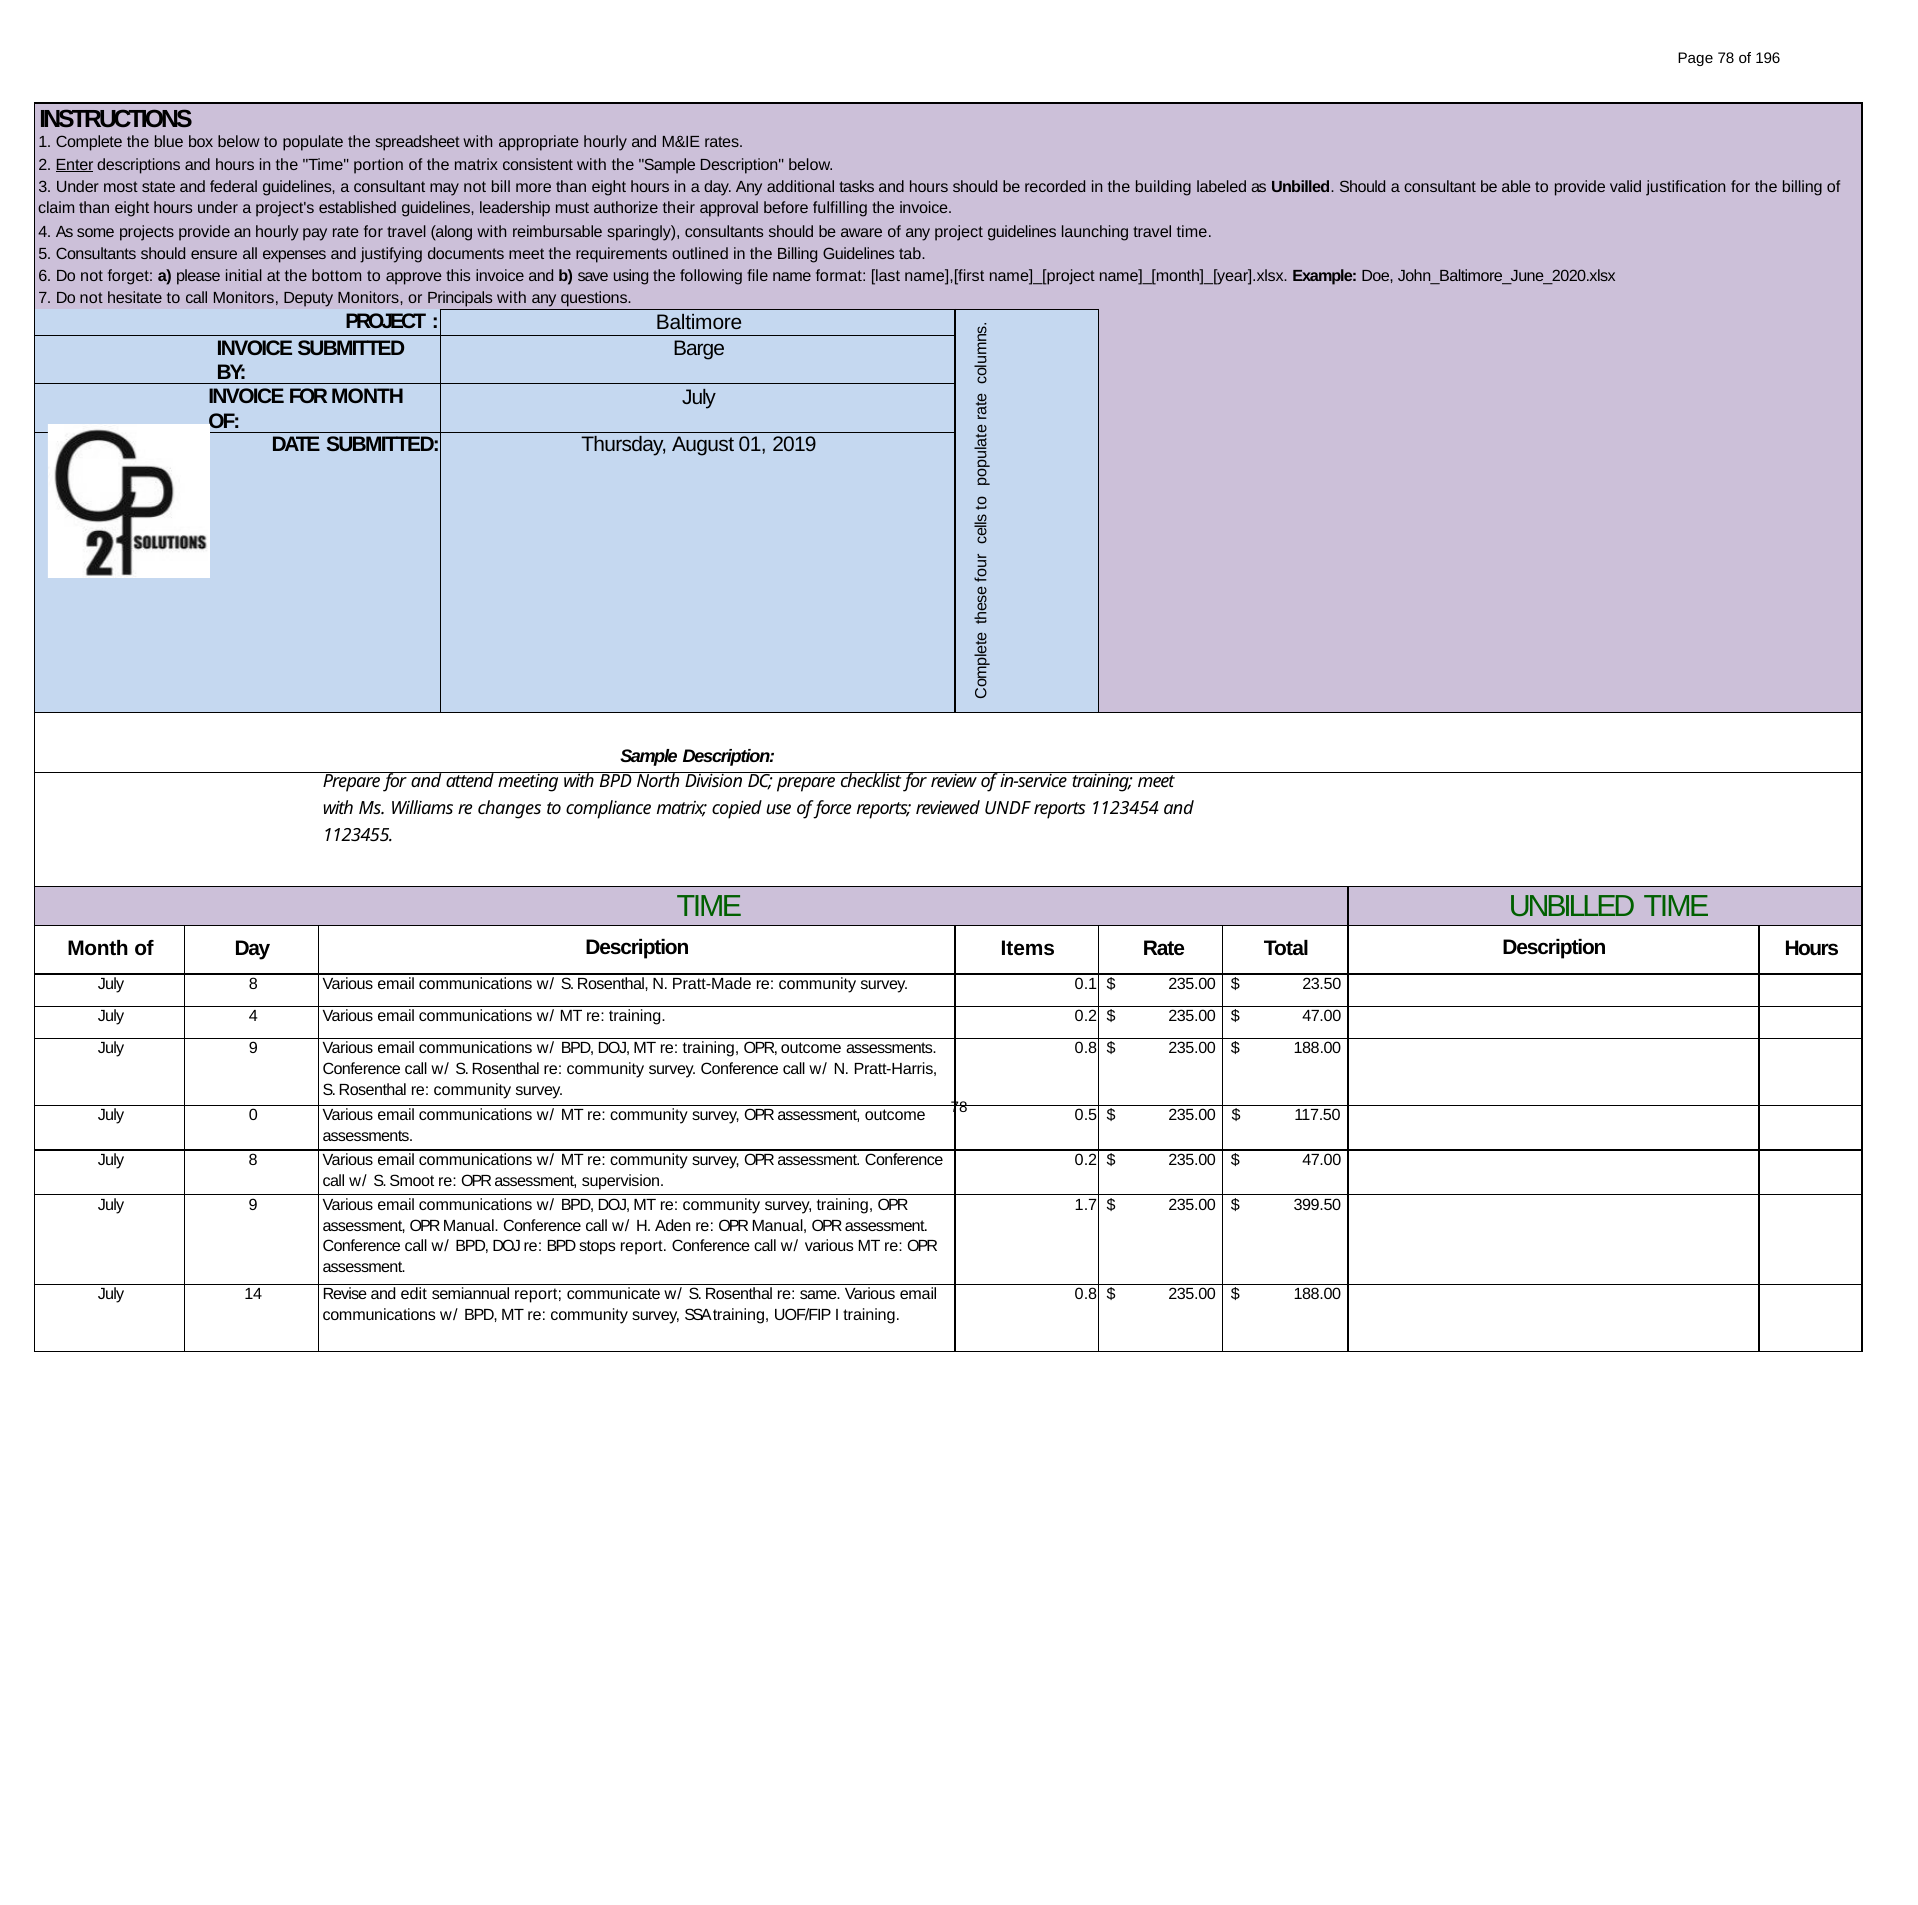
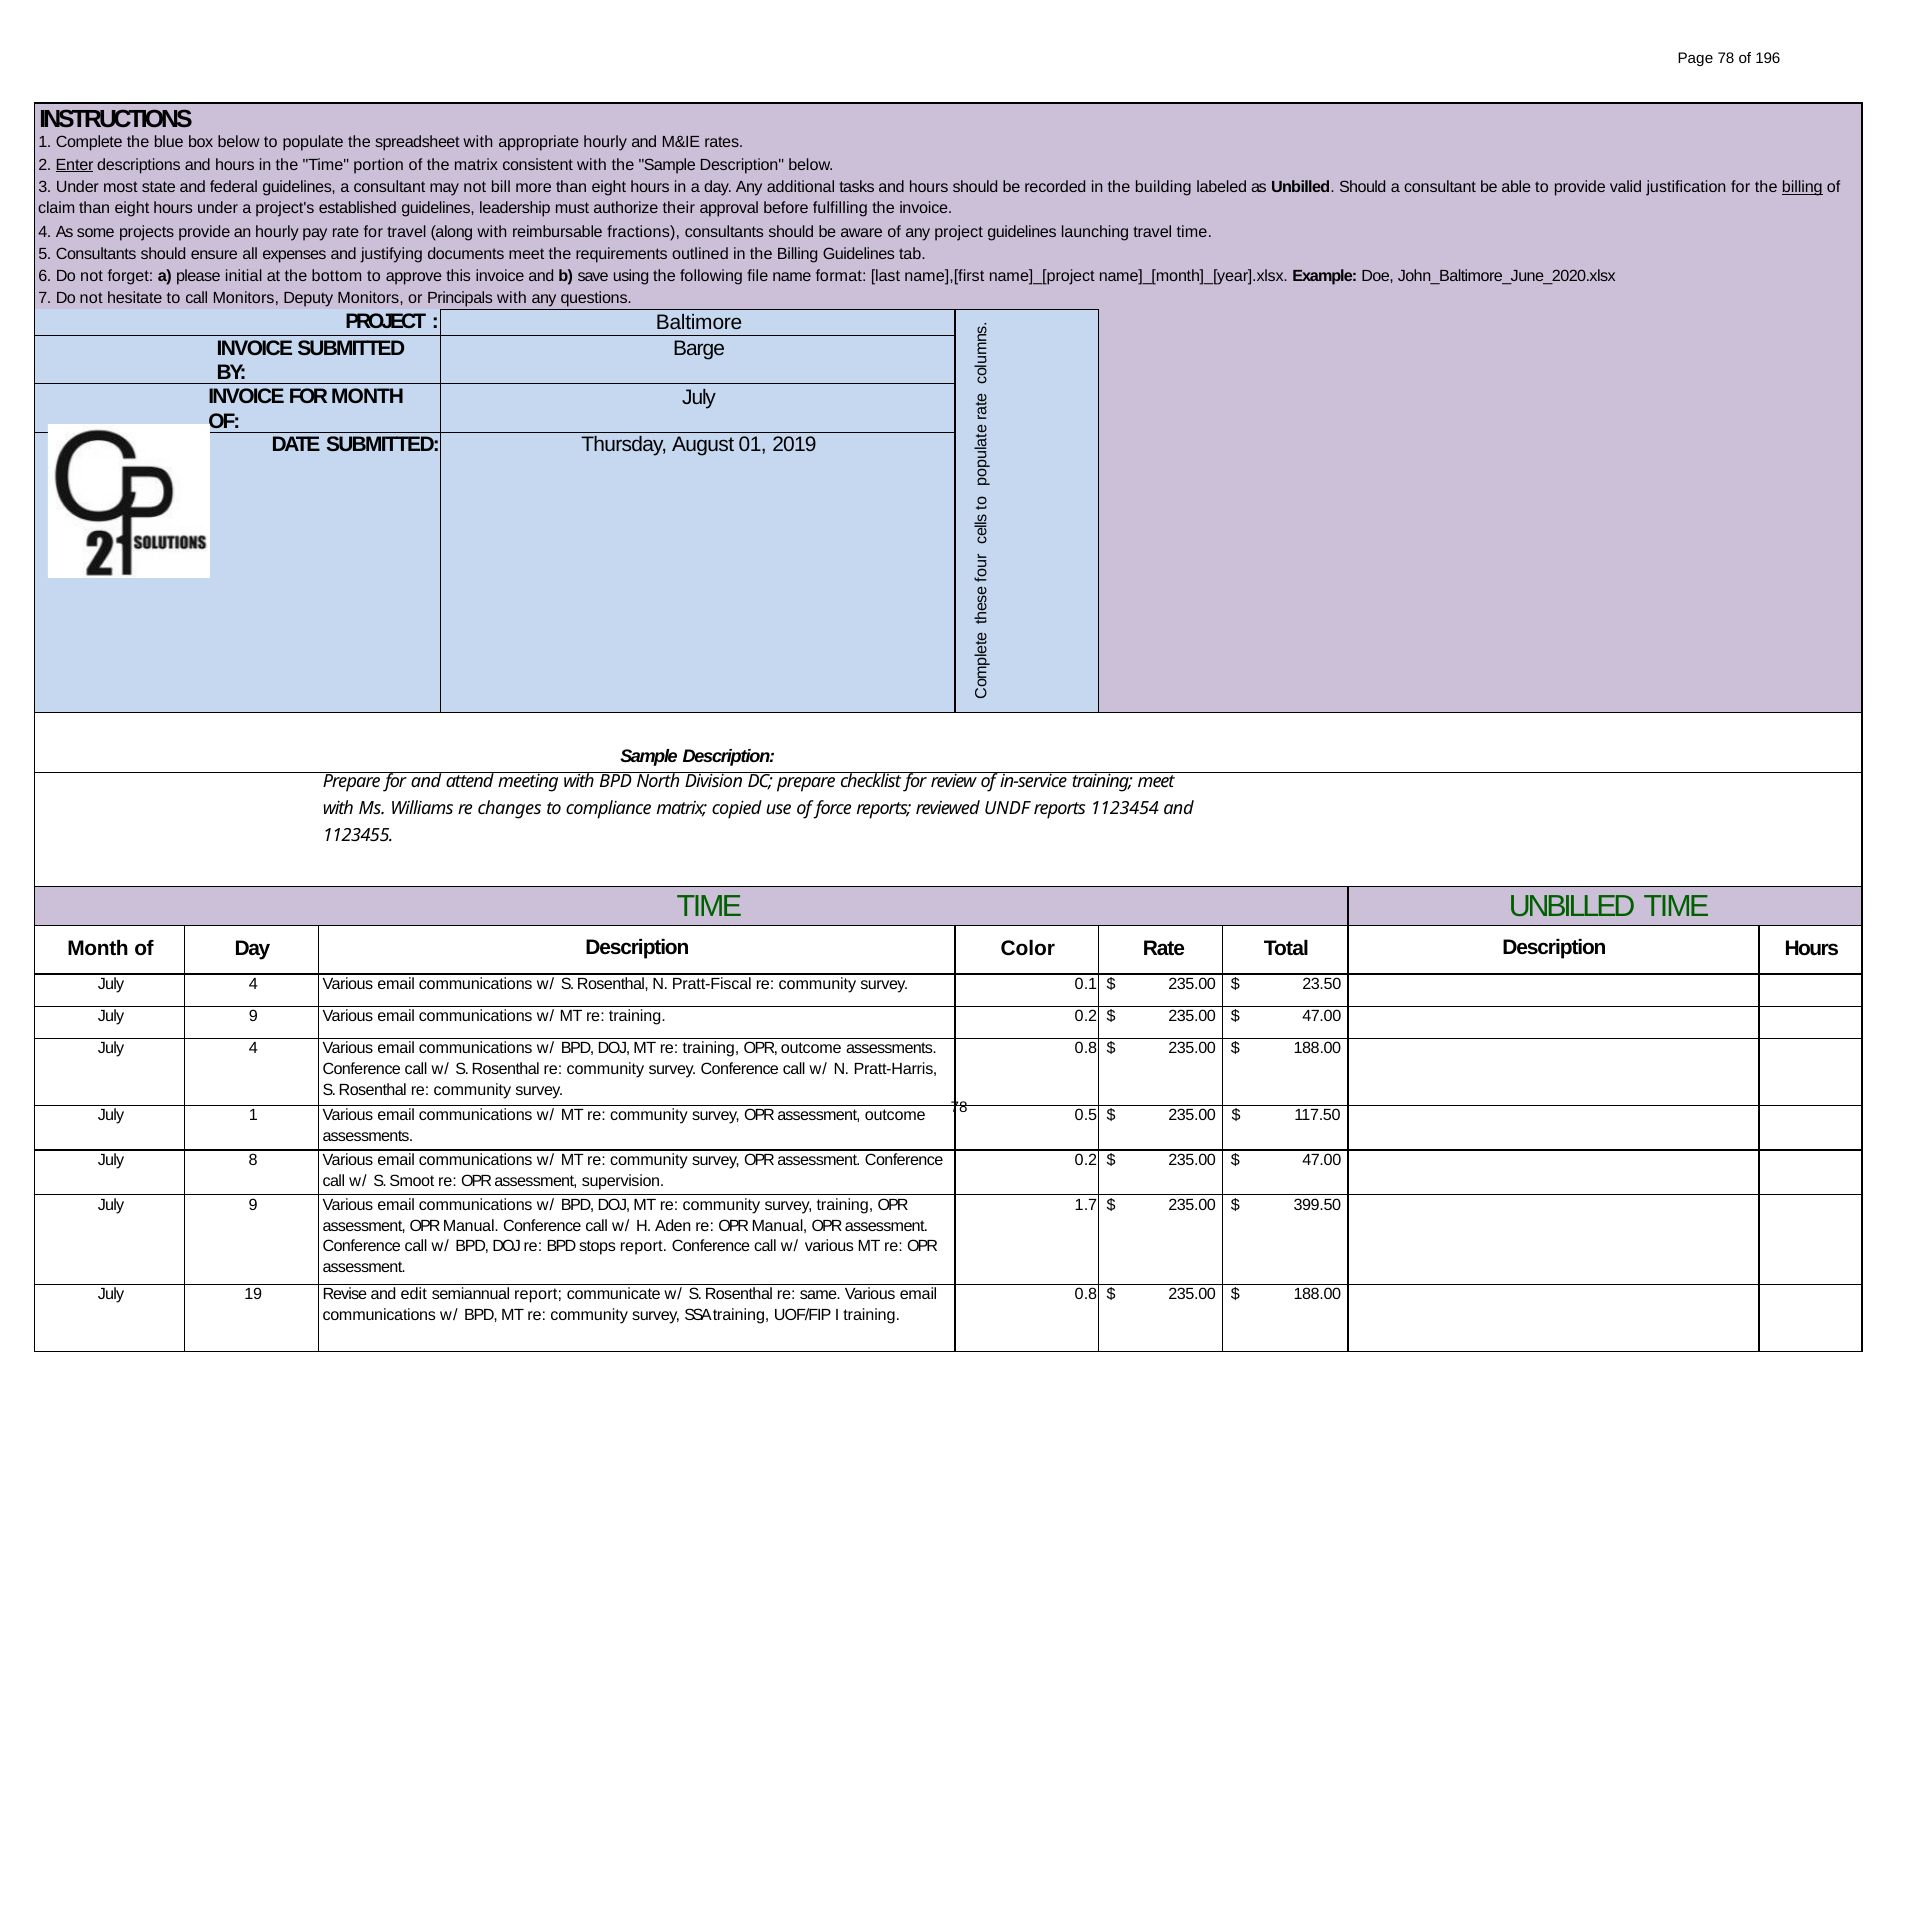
billing at (1802, 187) underline: none -> present
sparingly: sparingly -> fractions
Items: Items -> Color
8 at (253, 984): 8 -> 4
Pratt-Made: Pratt-Made -> Pratt-Fiscal
4 at (253, 1016): 4 -> 9
9 at (253, 1048): 9 -> 4
July 0: 0 -> 1
14: 14 -> 19
